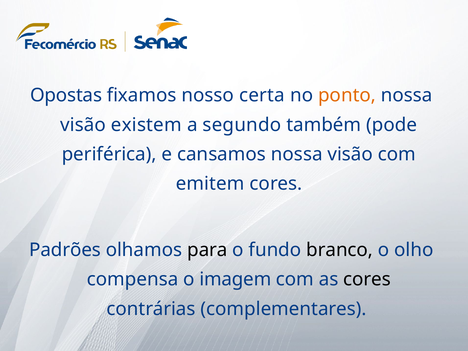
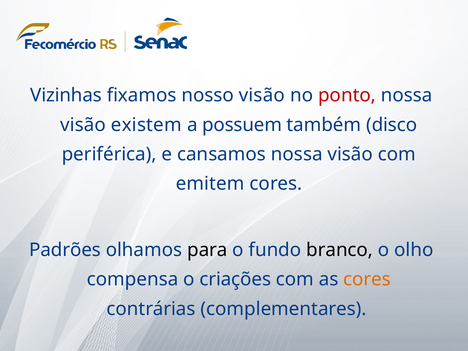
Opostas: Opostas -> Vizinhas
nosso certa: certa -> visão
ponto colour: orange -> red
segundo: segundo -> possuem
pode: pode -> disco
imagem: imagem -> criações
cores at (367, 279) colour: black -> orange
